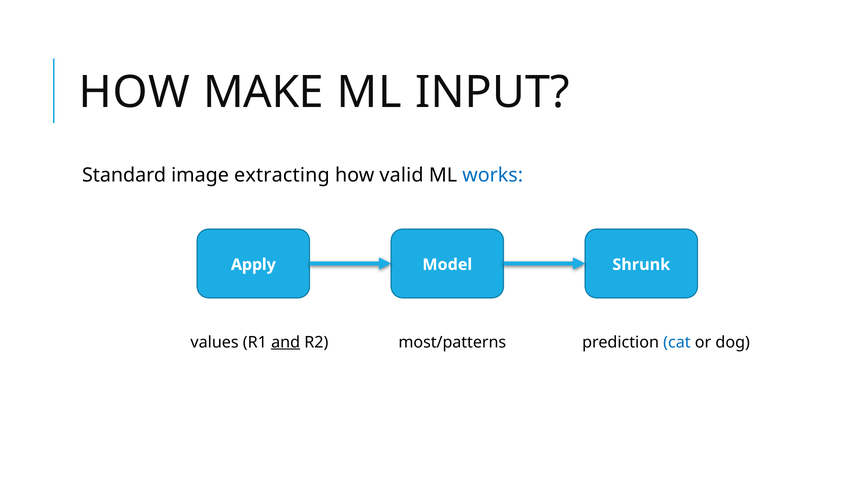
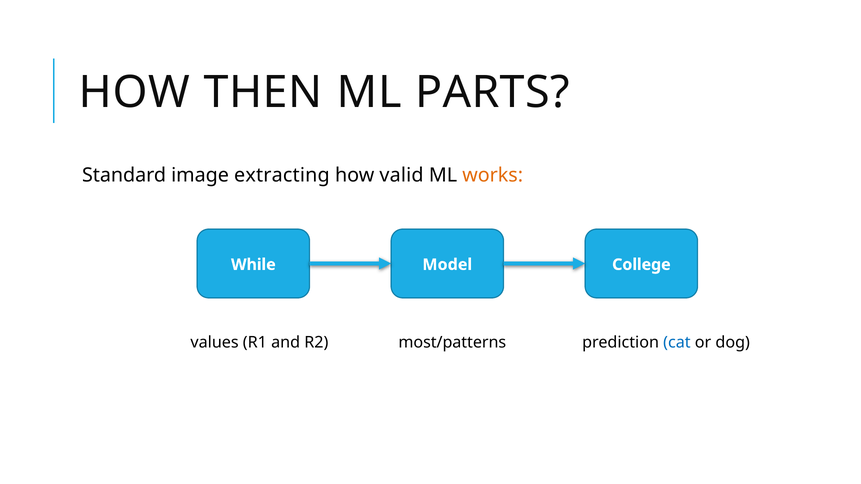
MAKE: MAKE -> THEN
INPUT: INPUT -> PARTS
works colour: blue -> orange
Apply: Apply -> While
Shrunk: Shrunk -> College
and underline: present -> none
